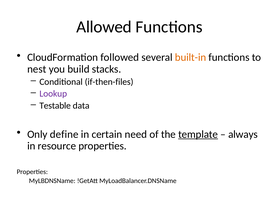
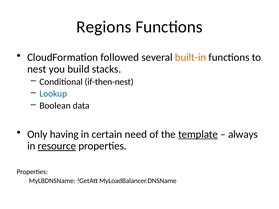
Allowed: Allowed -> Regions
if-then-files: if-then-files -> if-then-nest
Lookup colour: purple -> blue
Testable: Testable -> Boolean
define: define -> having
resource underline: none -> present
